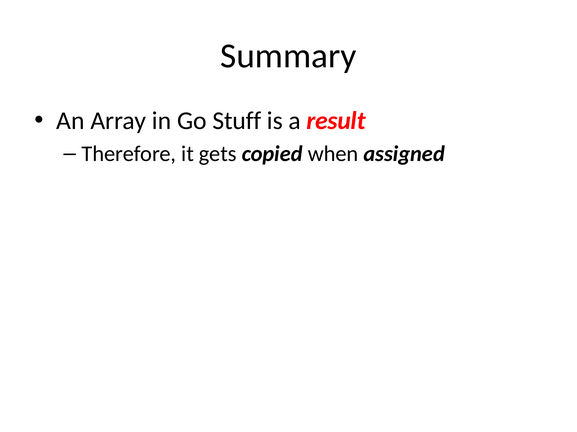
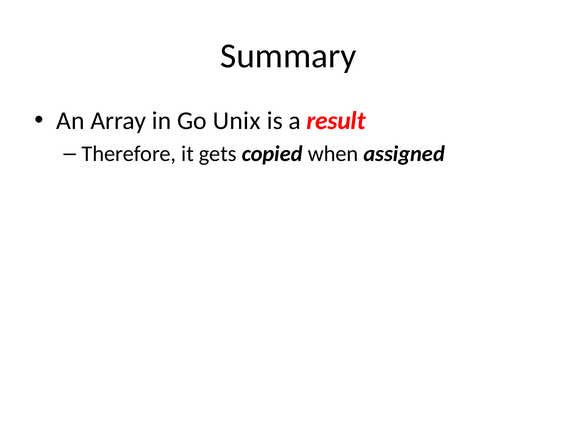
Stuff: Stuff -> Unix
